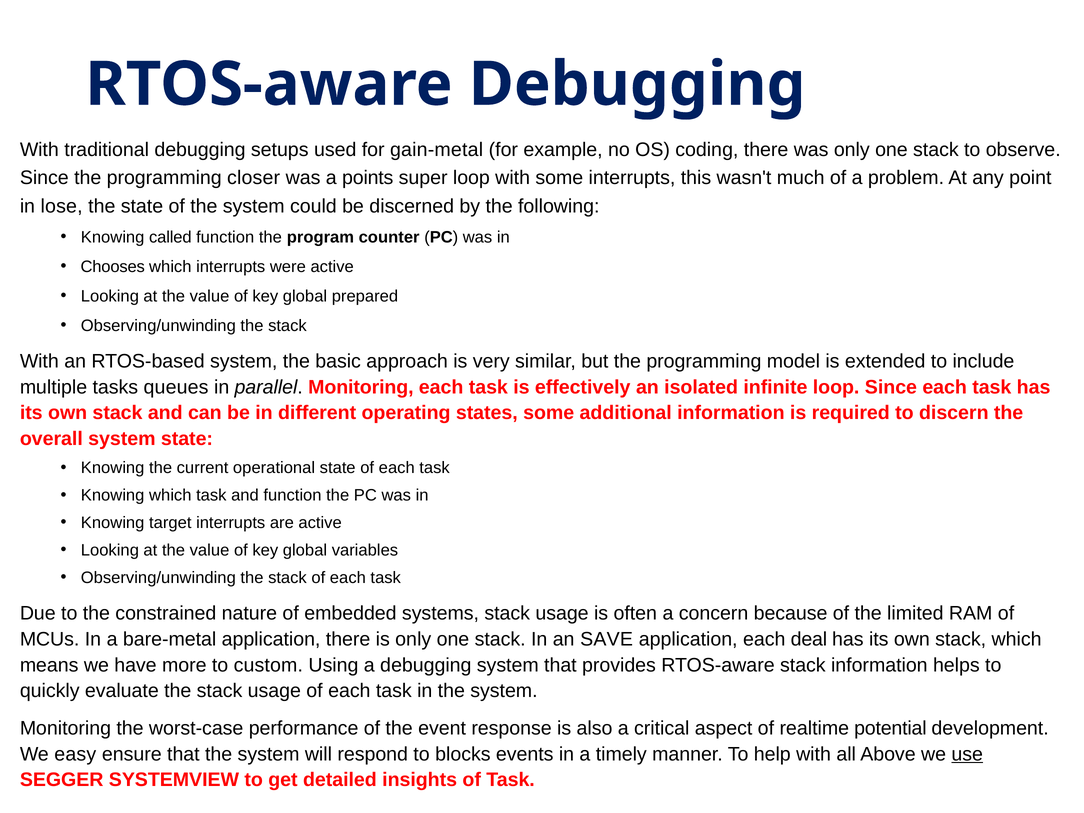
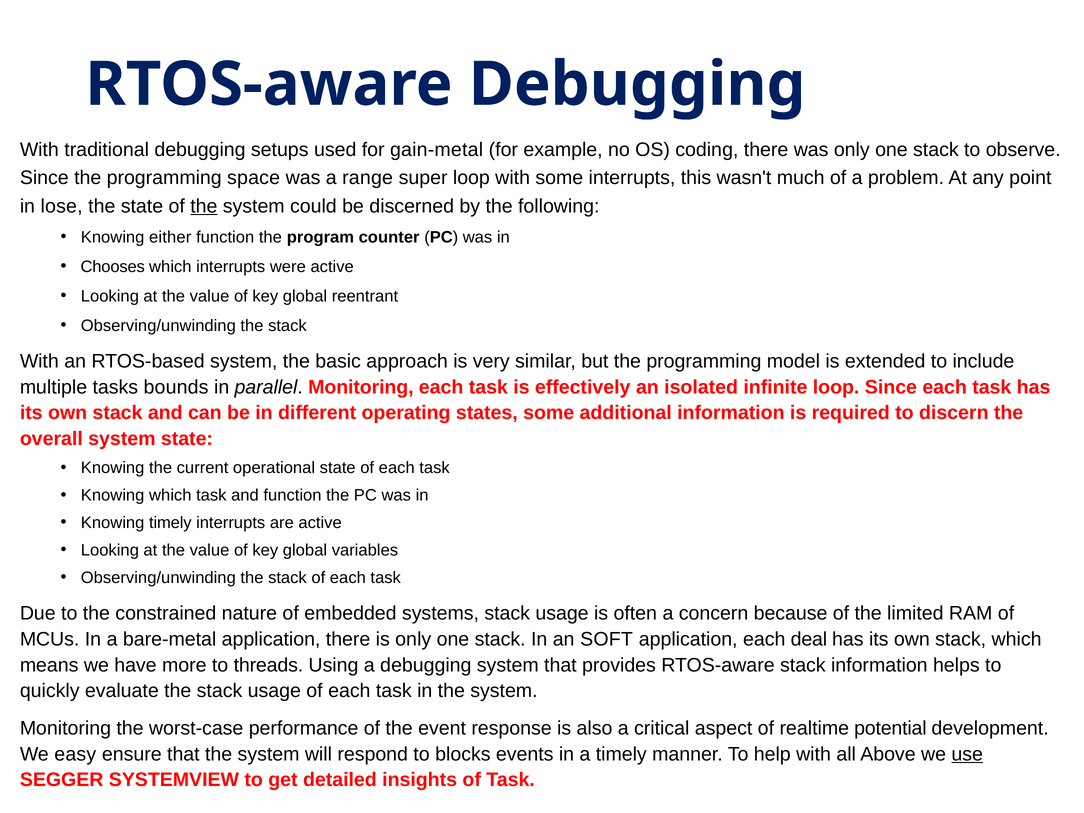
closer: closer -> space
points: points -> range
the at (204, 206) underline: none -> present
called: called -> either
prepared: prepared -> reentrant
queues: queues -> bounds
Knowing target: target -> timely
SAVE: SAVE -> SOFT
custom: custom -> threads
